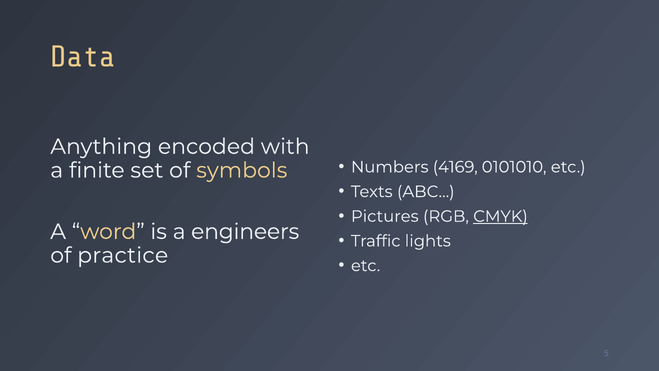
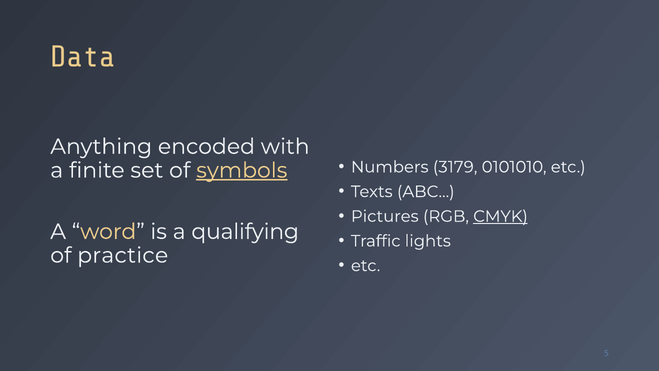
4169: 4169 -> 3179
symbols underline: none -> present
engineers: engineers -> qualifying
